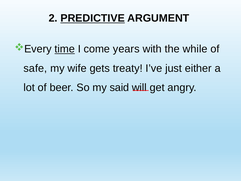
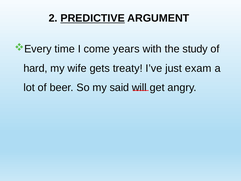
time underline: present -> none
while: while -> study
safe: safe -> hard
either: either -> exam
